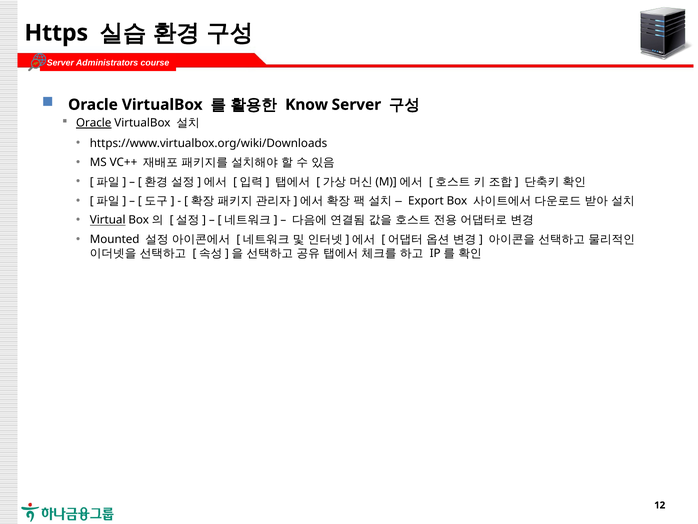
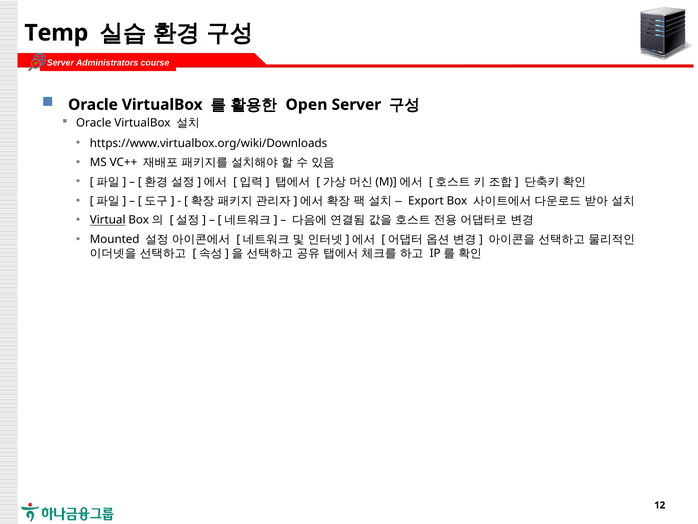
Https: Https -> Temp
Know: Know -> Open
Oracle at (94, 123) underline: present -> none
